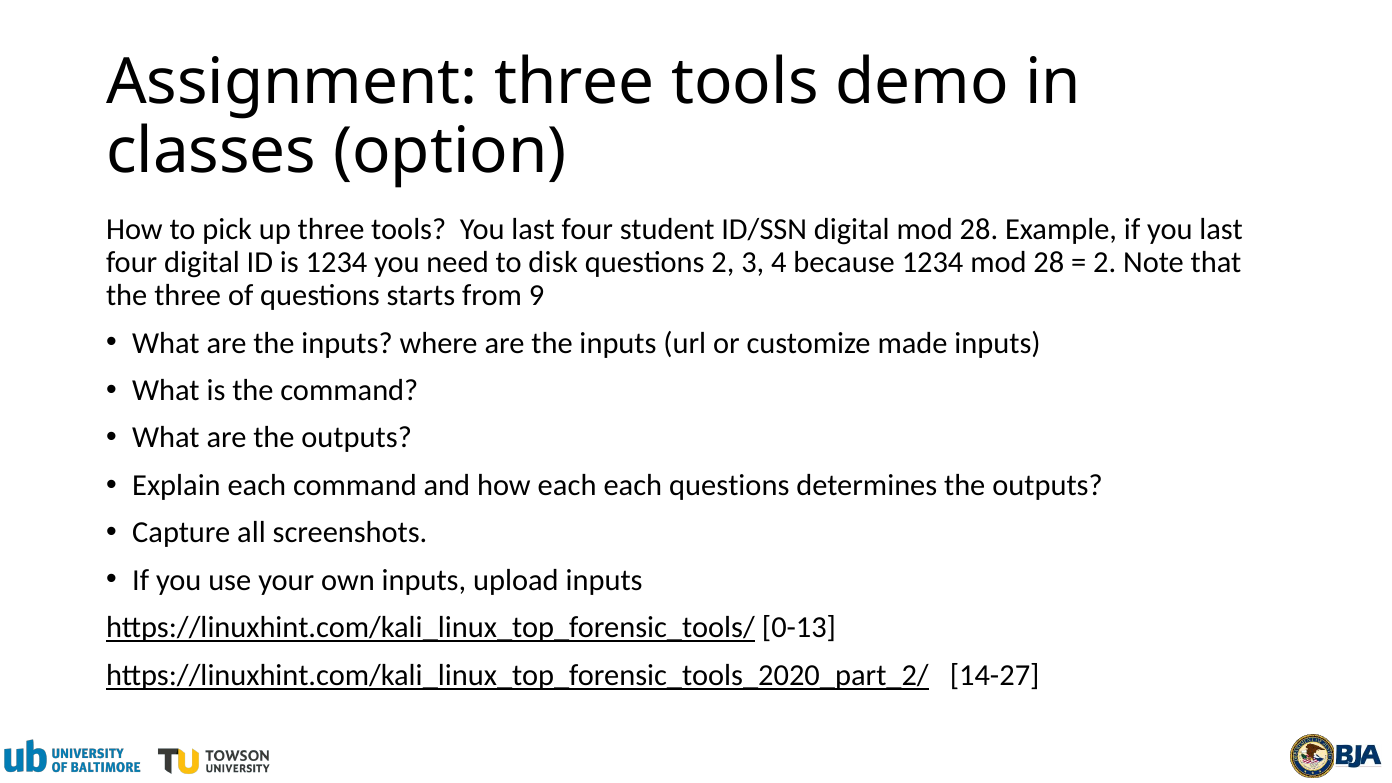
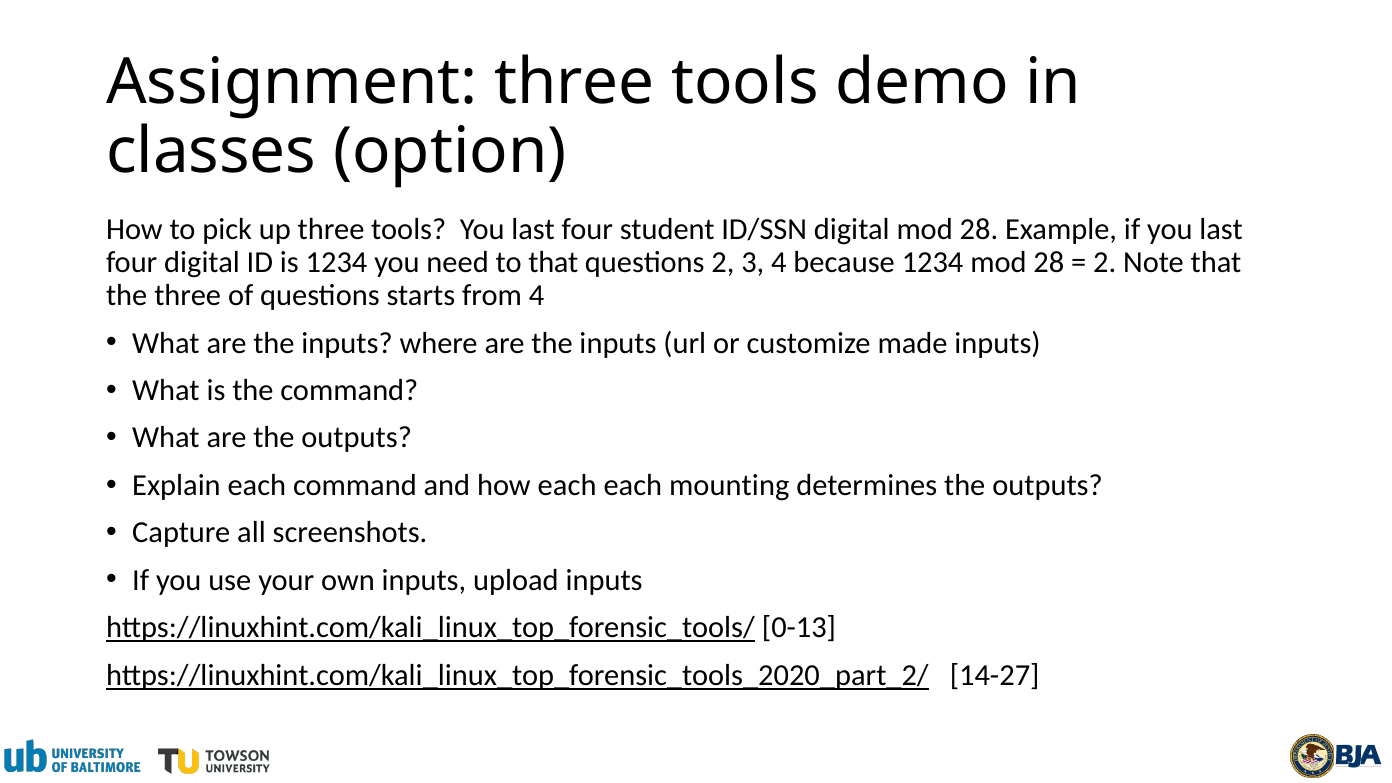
to disk: disk -> that
from 9: 9 -> 4
each questions: questions -> mounting
